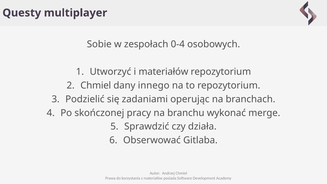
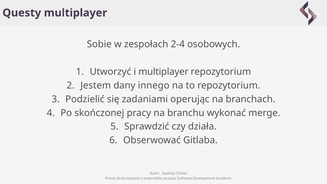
0-4: 0-4 -> 2-4
i materiałów: materiałów -> multiplayer
Chmiel at (96, 85): Chmiel -> Jestem
